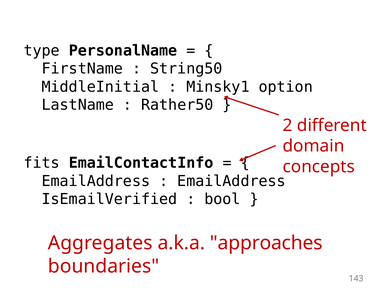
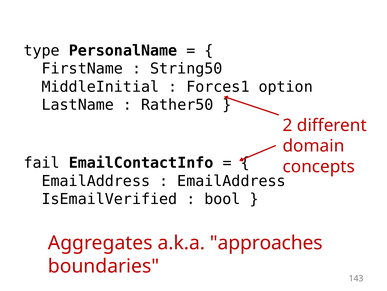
Minsky1: Minsky1 -> Forces1
fits: fits -> fail
